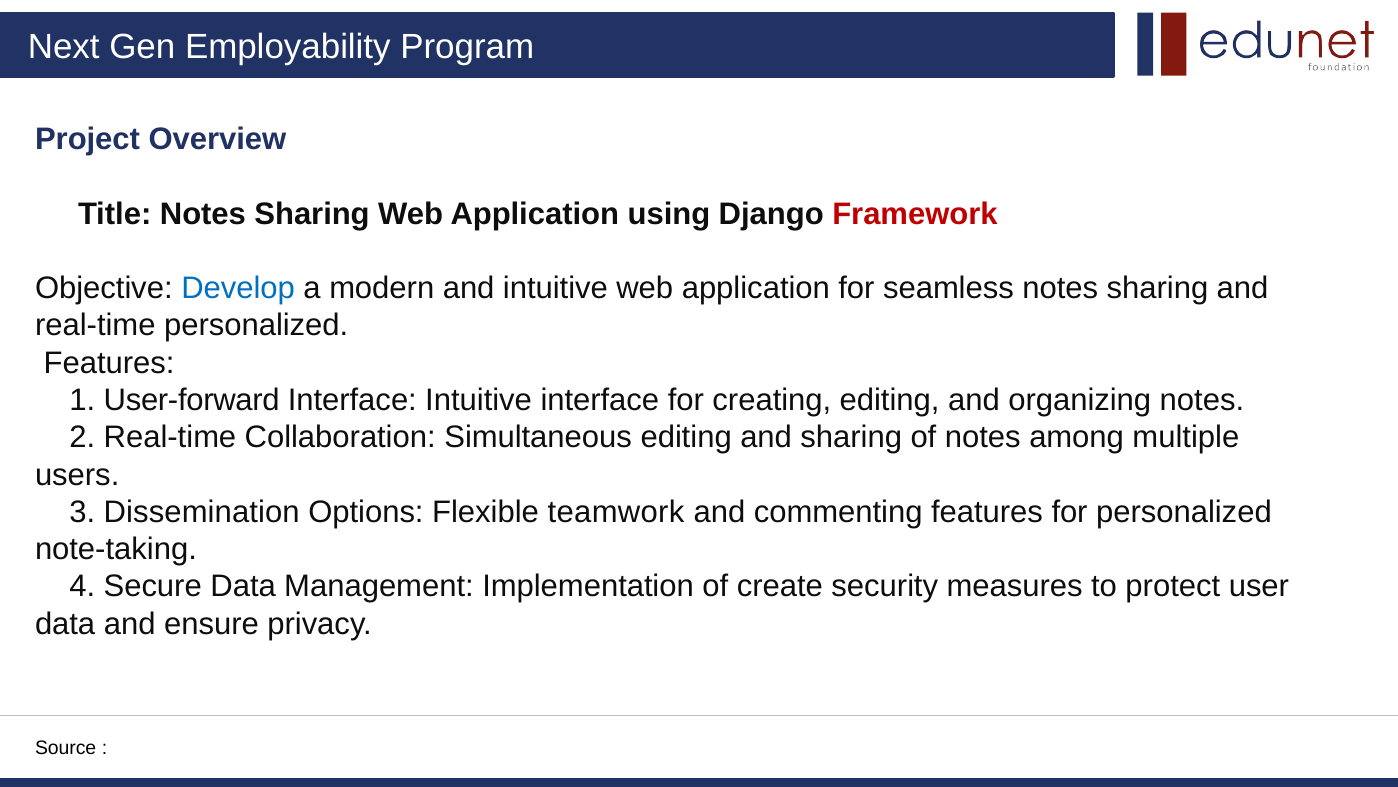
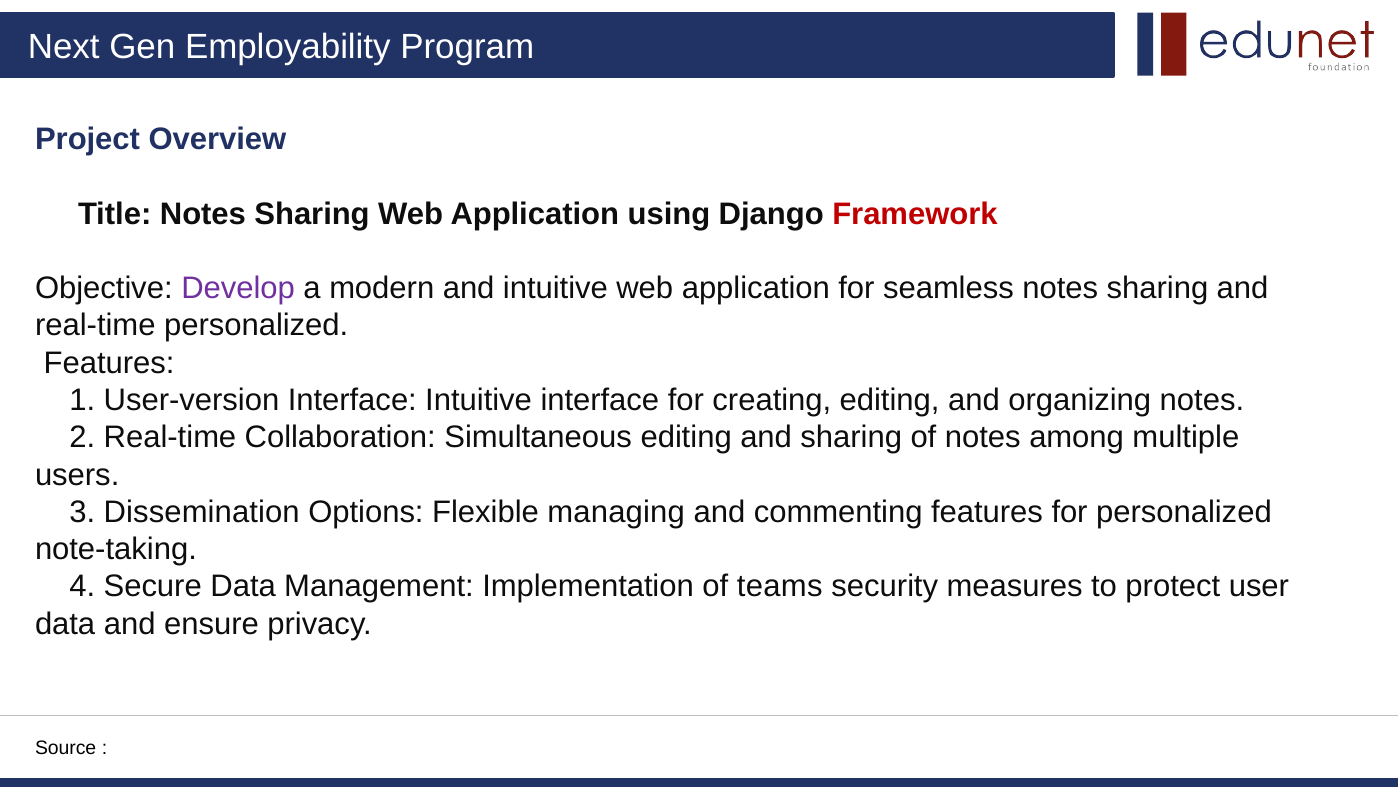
Develop colour: blue -> purple
User-forward: User-forward -> User-version
teamwork: teamwork -> managing
create: create -> teams
